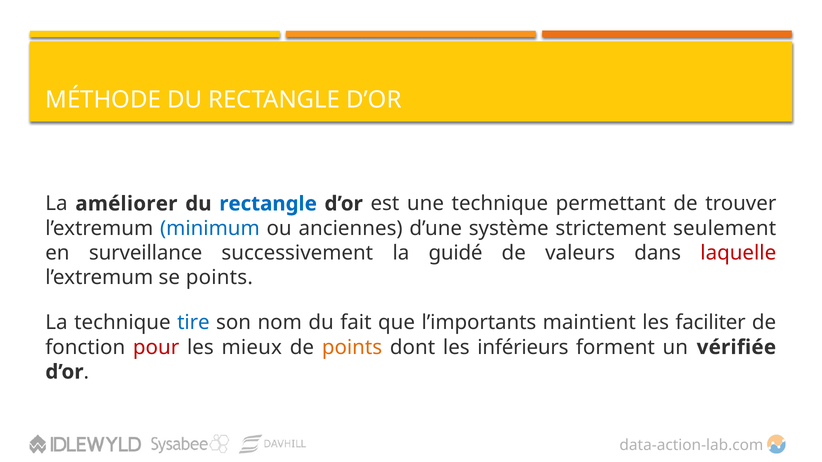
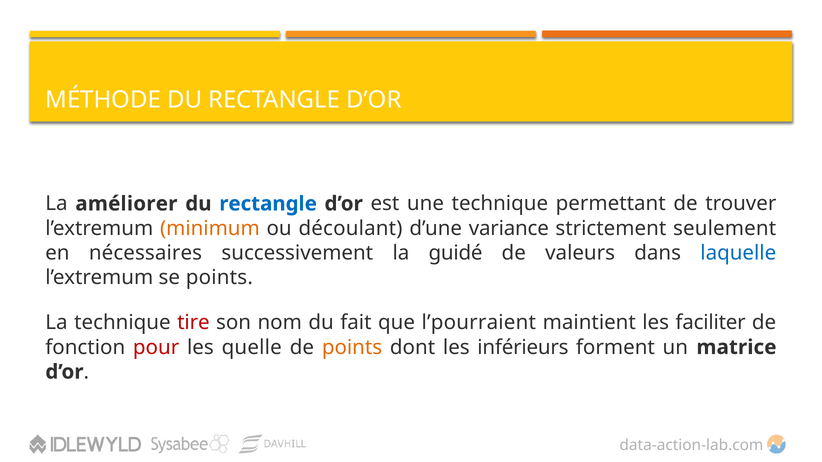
minimum colour: blue -> orange
anciennes: anciennes -> découlant
système: système -> variance
surveillance: surveillance -> nécessaires
laquelle colour: red -> blue
tire colour: blue -> red
l’importants: l’importants -> l’pourraient
mieux: mieux -> quelle
vérifiée: vérifiée -> matrice
